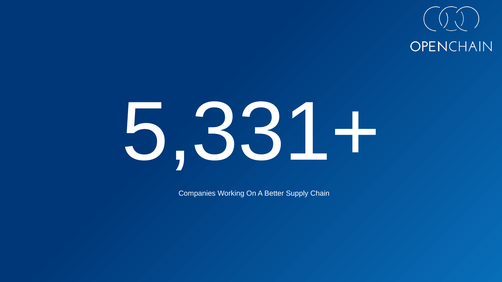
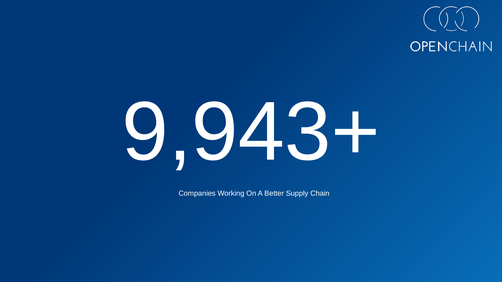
5,331+: 5,331+ -> 9,943+
